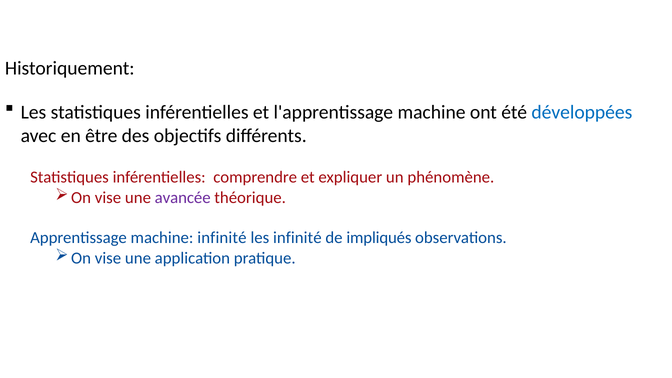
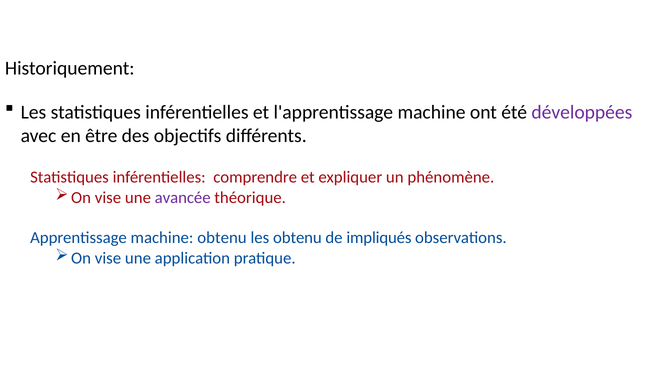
développées colour: blue -> purple
machine infinité: infinité -> obtenu
les infinité: infinité -> obtenu
